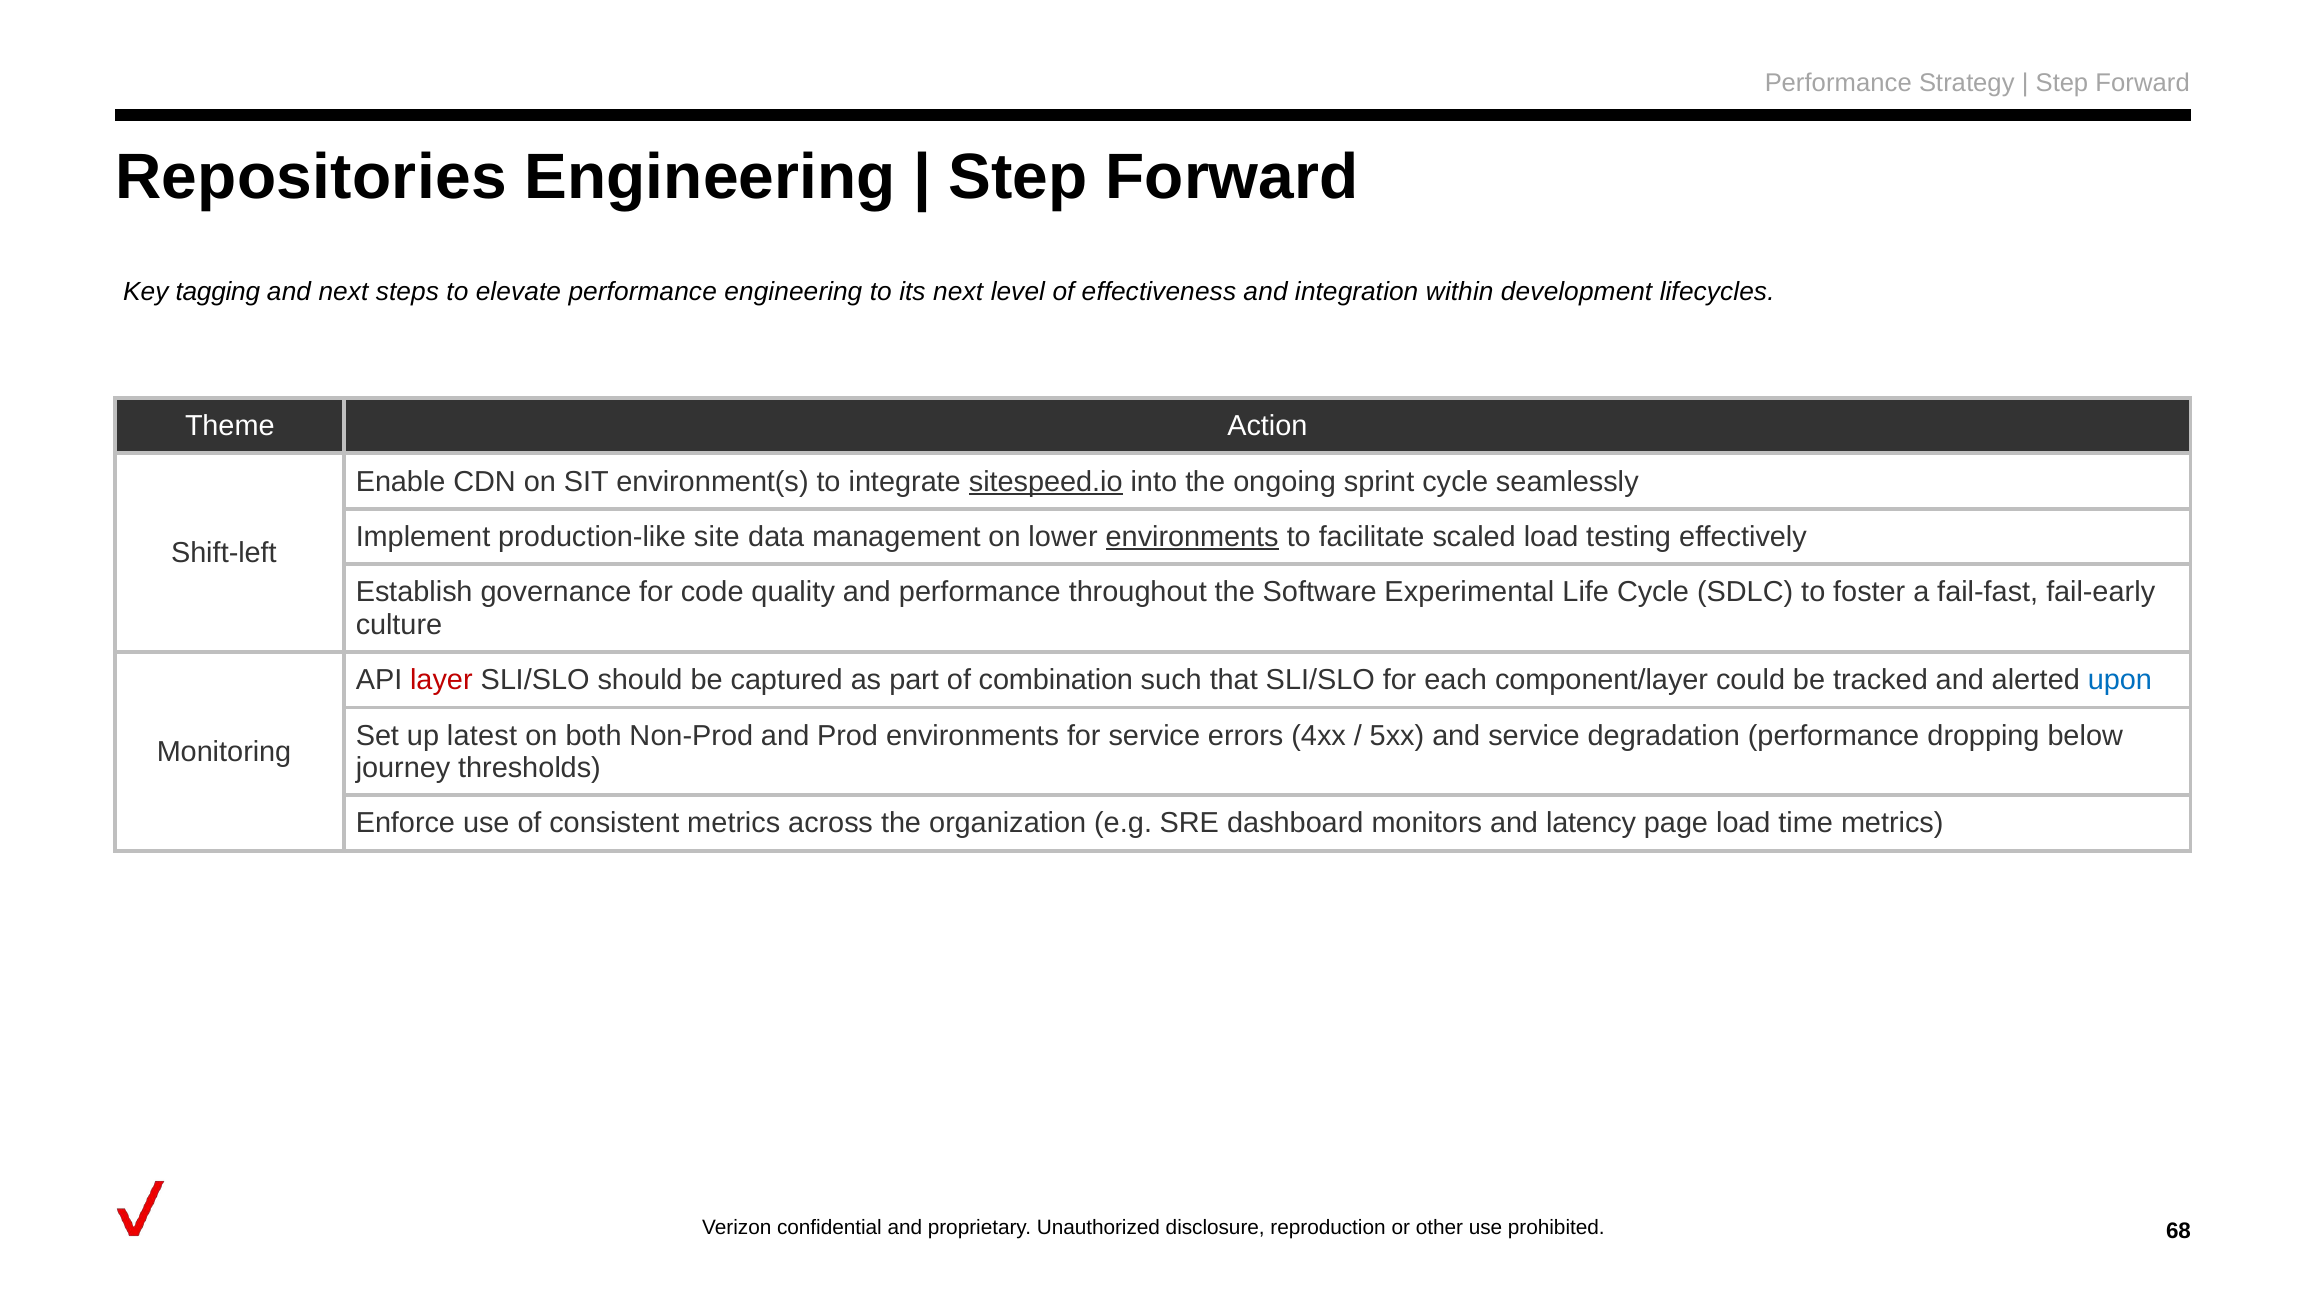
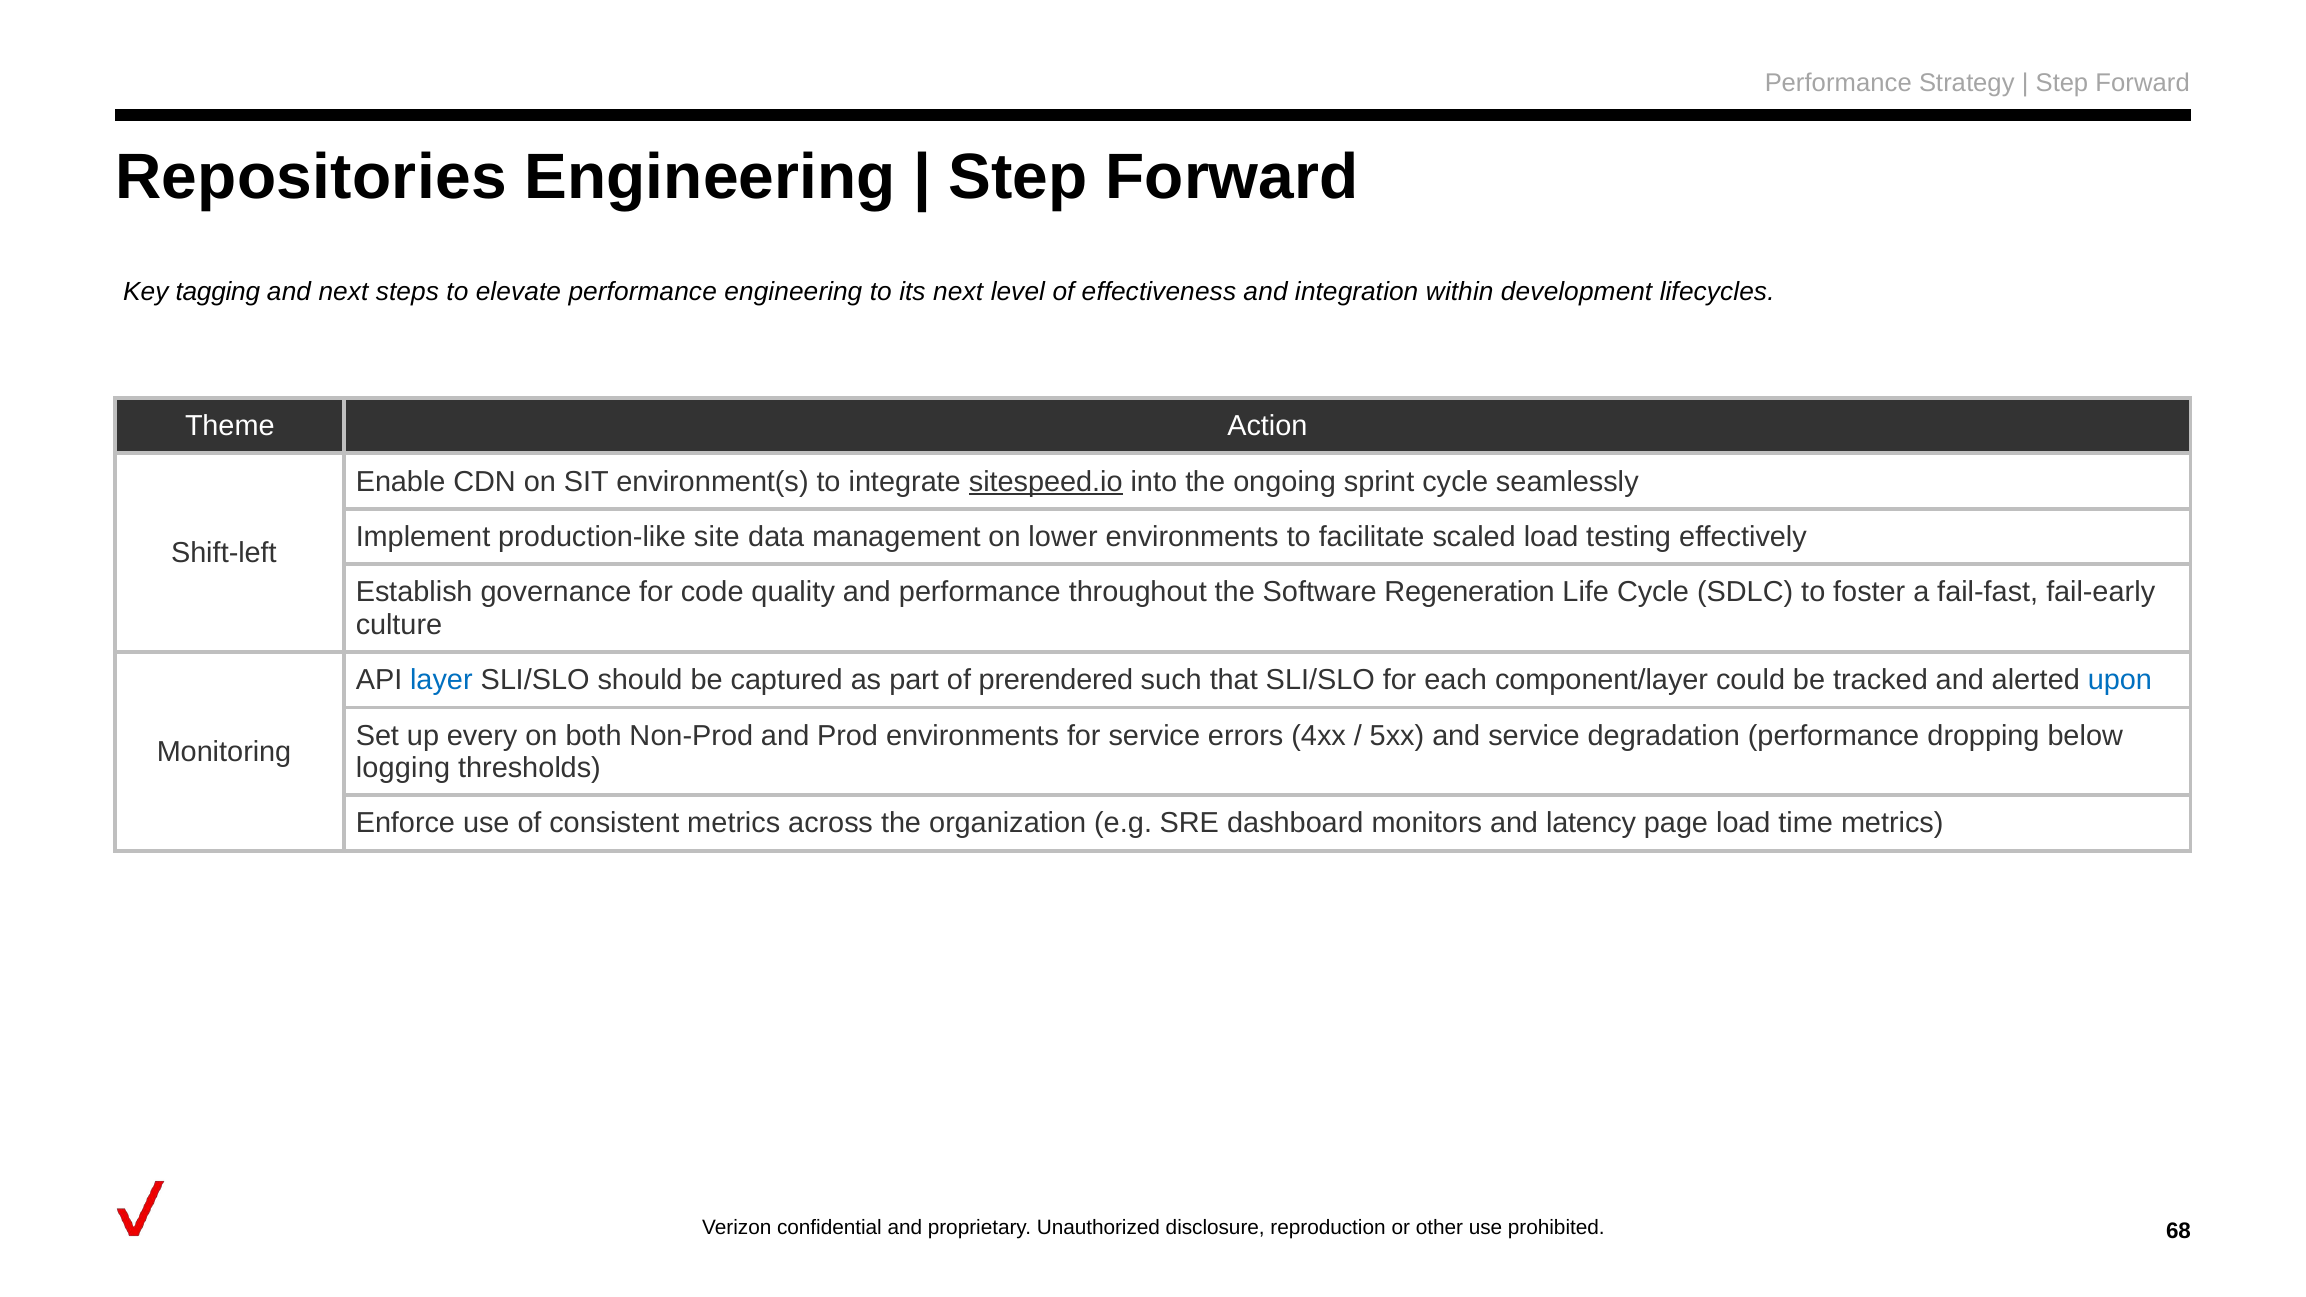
environments at (1192, 537) underline: present -> none
Experimental: Experimental -> Regeneration
layer colour: red -> blue
combination: combination -> prerendered
latest: latest -> every
journey: journey -> logging
